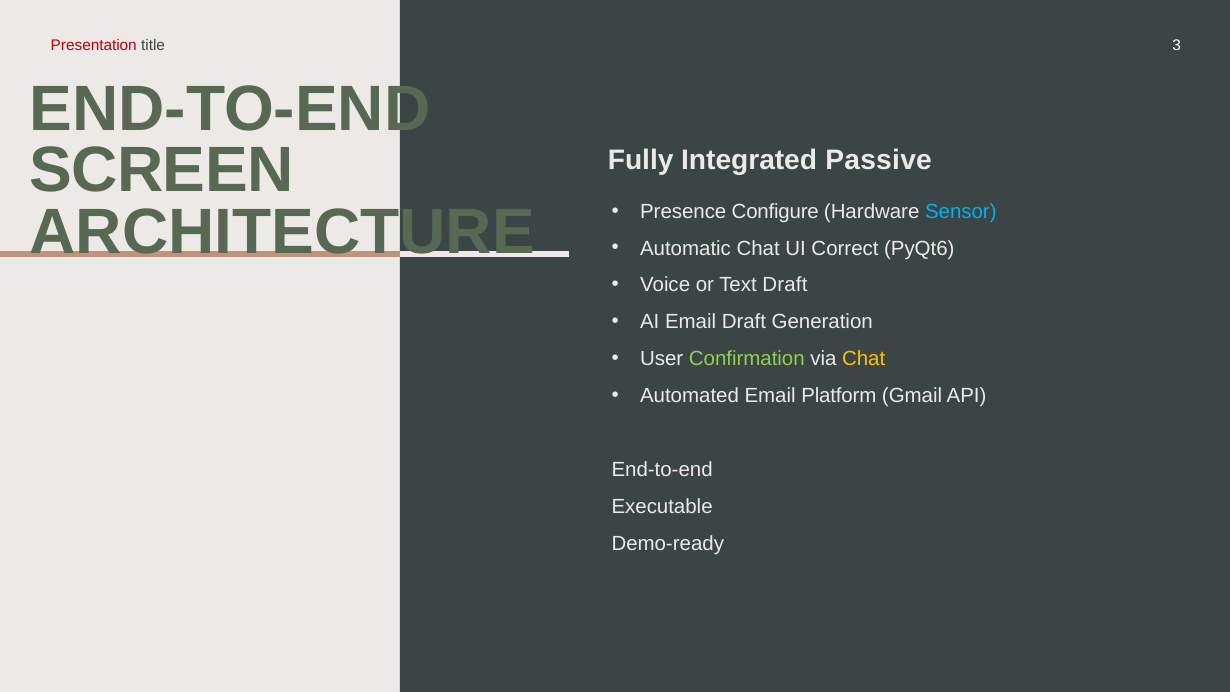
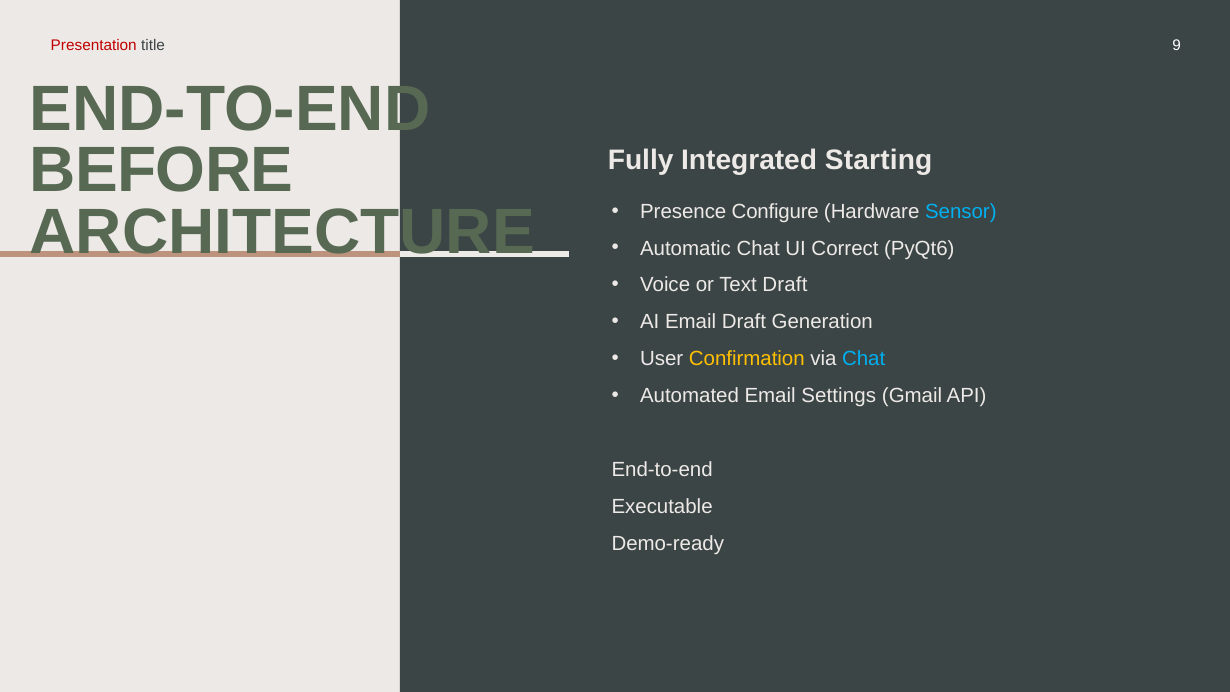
3: 3 -> 9
SCREEN: SCREEN -> BEFORE
Passive: Passive -> Starting
Confirmation colour: light green -> yellow
Chat at (864, 359) colour: yellow -> light blue
Platform: Platform -> Settings
